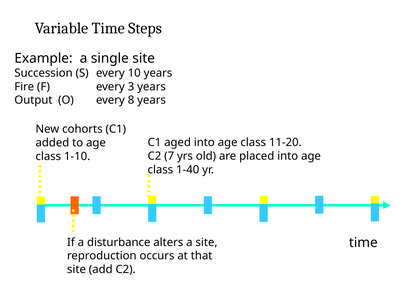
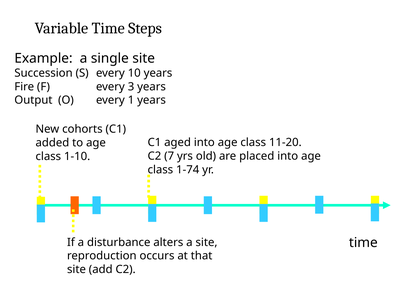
8: 8 -> 1
1-40: 1-40 -> 1-74
